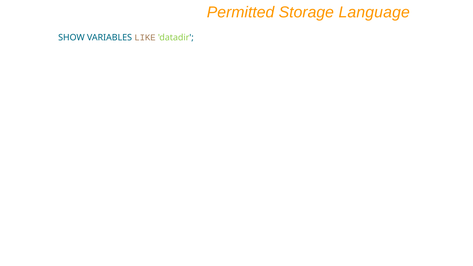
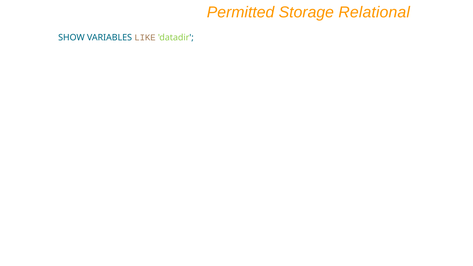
Language: Language -> Relational
